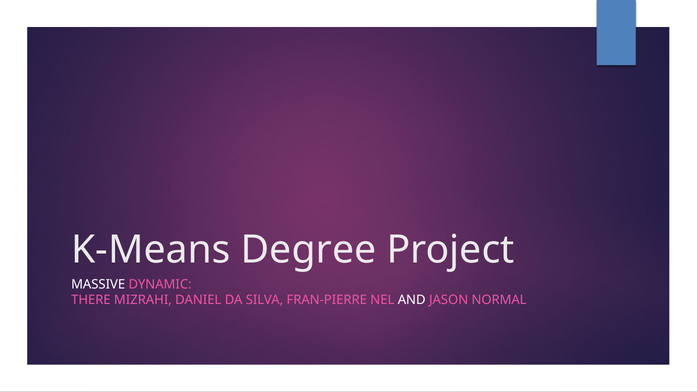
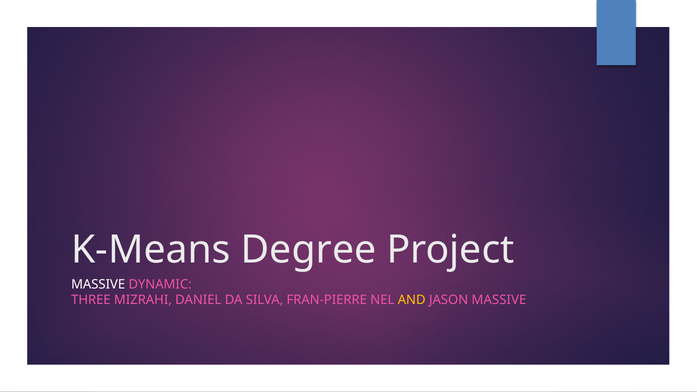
THERE: THERE -> THREE
AND colour: white -> yellow
JASON NORMAL: NORMAL -> MASSIVE
